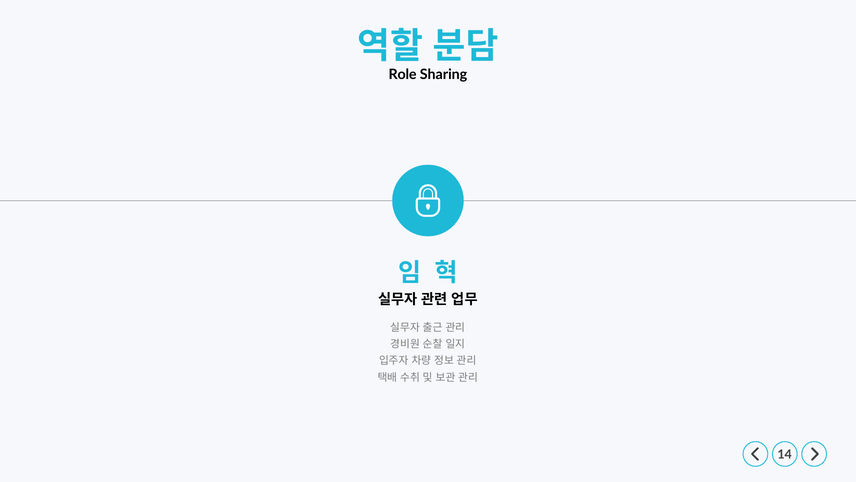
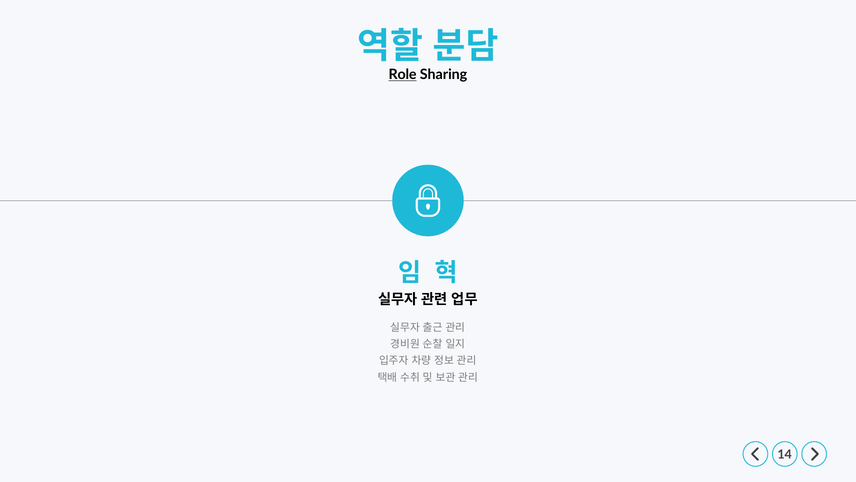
Role underline: none -> present
